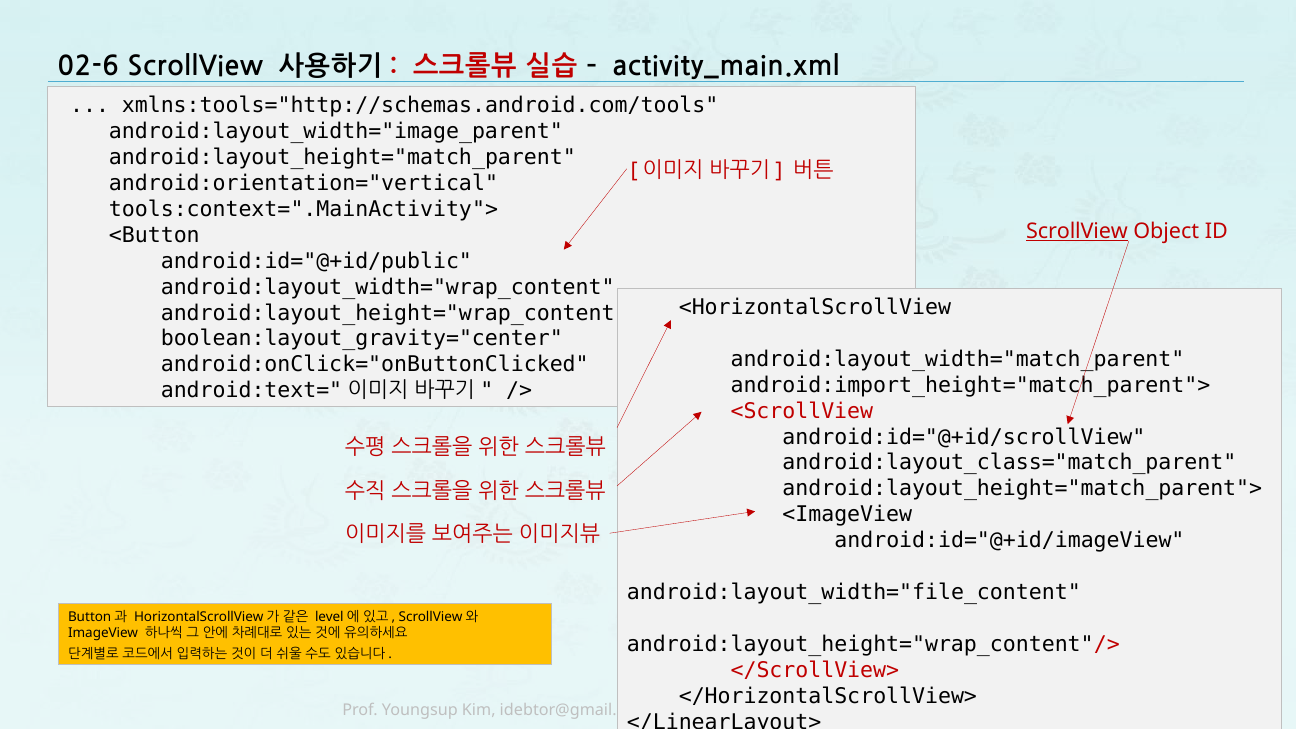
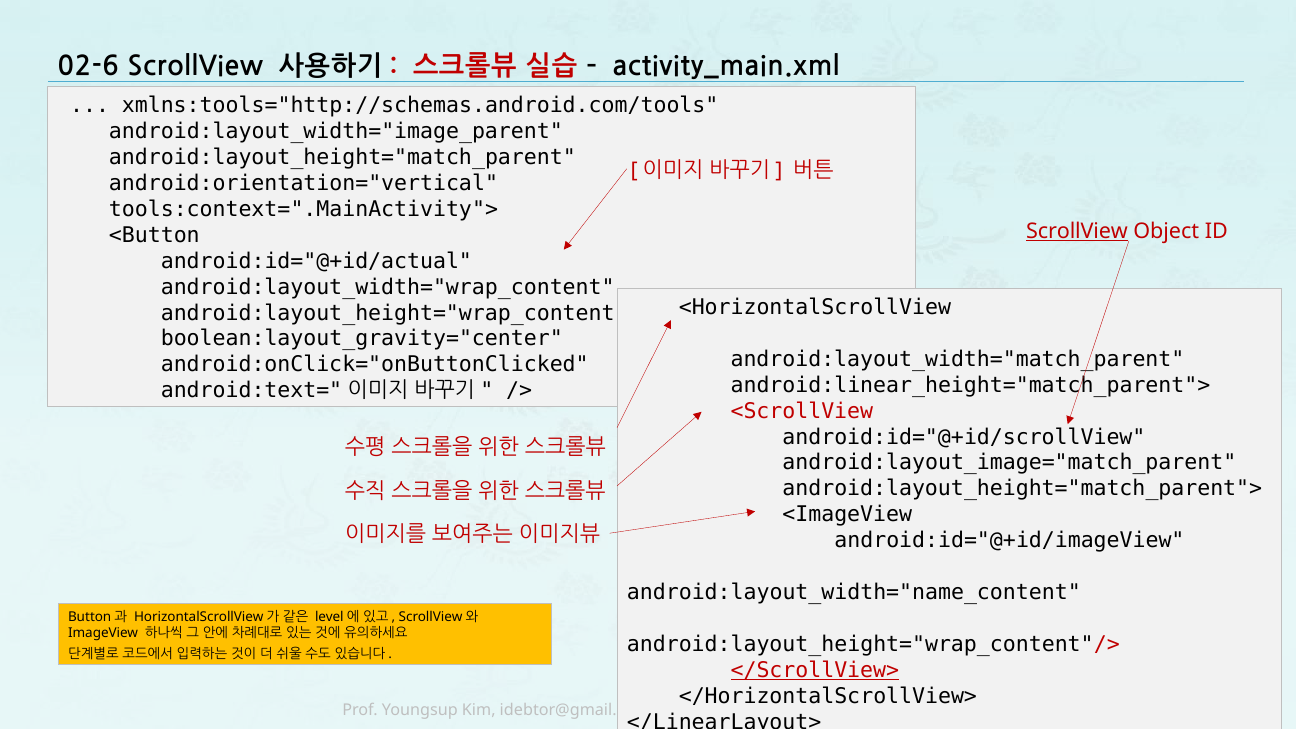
android:id="@+id/public: android:id="@+id/public -> android:id="@+id/actual
android:import_height="match_parent">: android:import_height="match_parent"> -> android:linear_height="match_parent">
android:layout_class="match_parent: android:layout_class="match_parent -> android:layout_image="match_parent
android:layout_width="file_content: android:layout_width="file_content -> android:layout_width="name_content
</ScrollView> underline: none -> present
